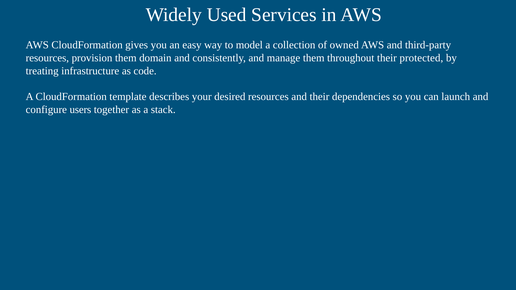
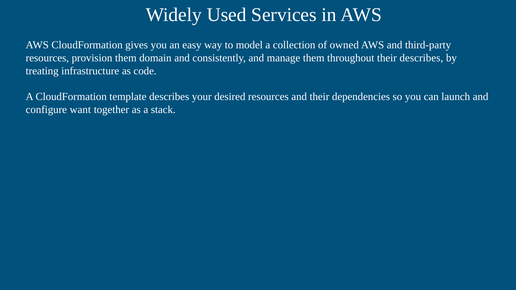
their protected: protected -> describes
users: users -> want
